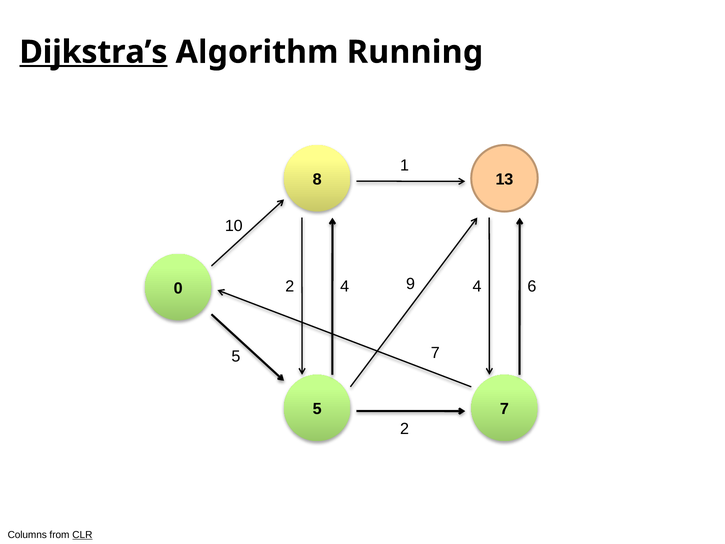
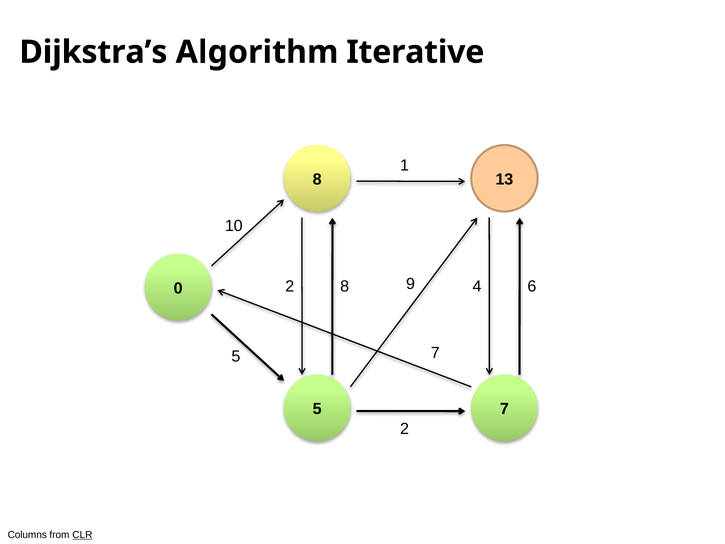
Dijkstra’s underline: present -> none
Running: Running -> Iterative
2 4: 4 -> 8
